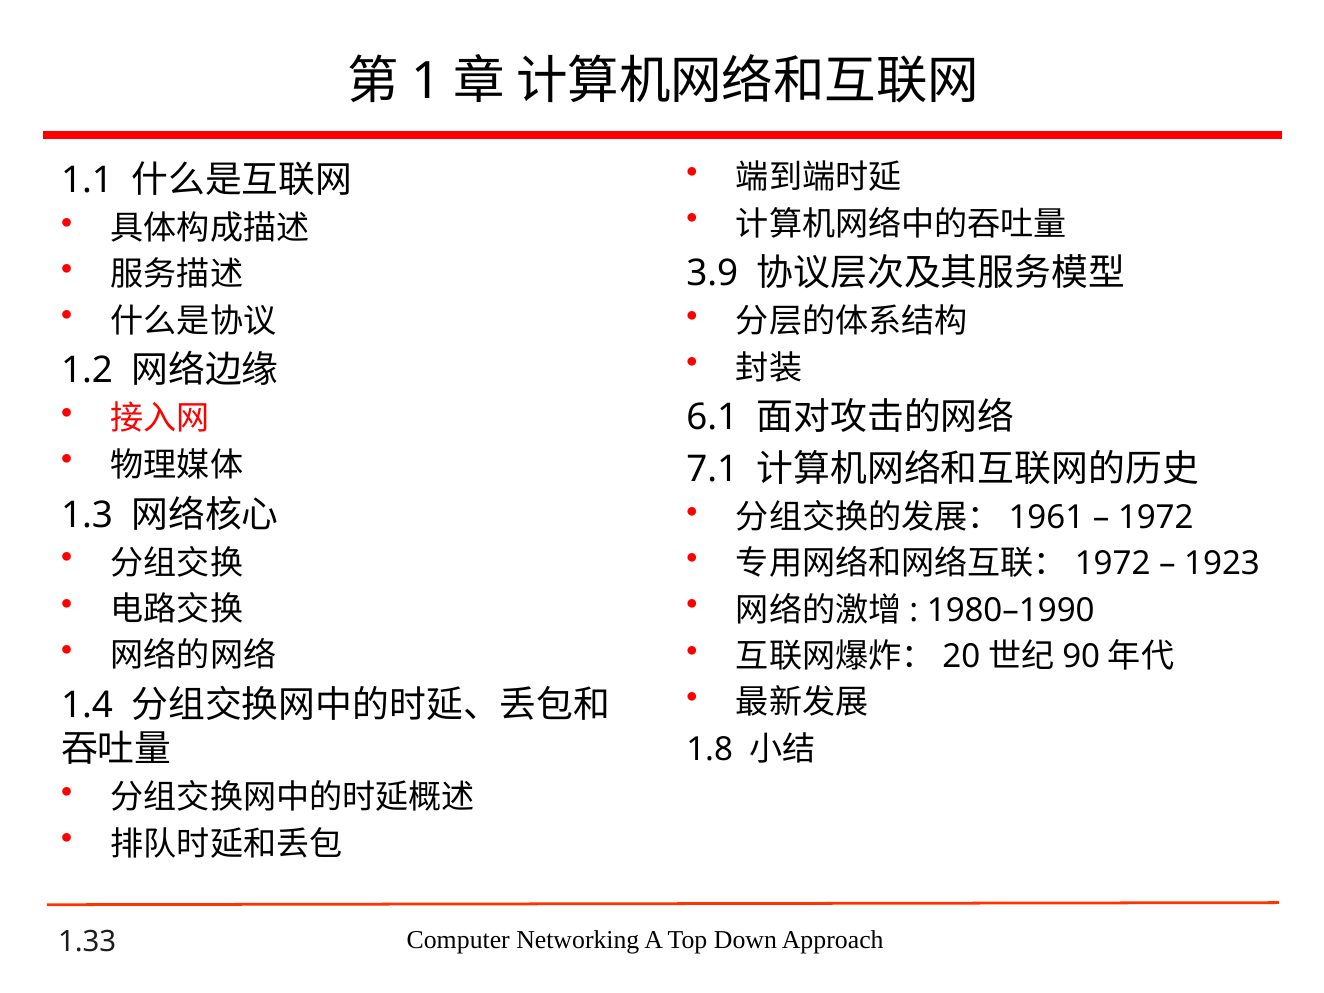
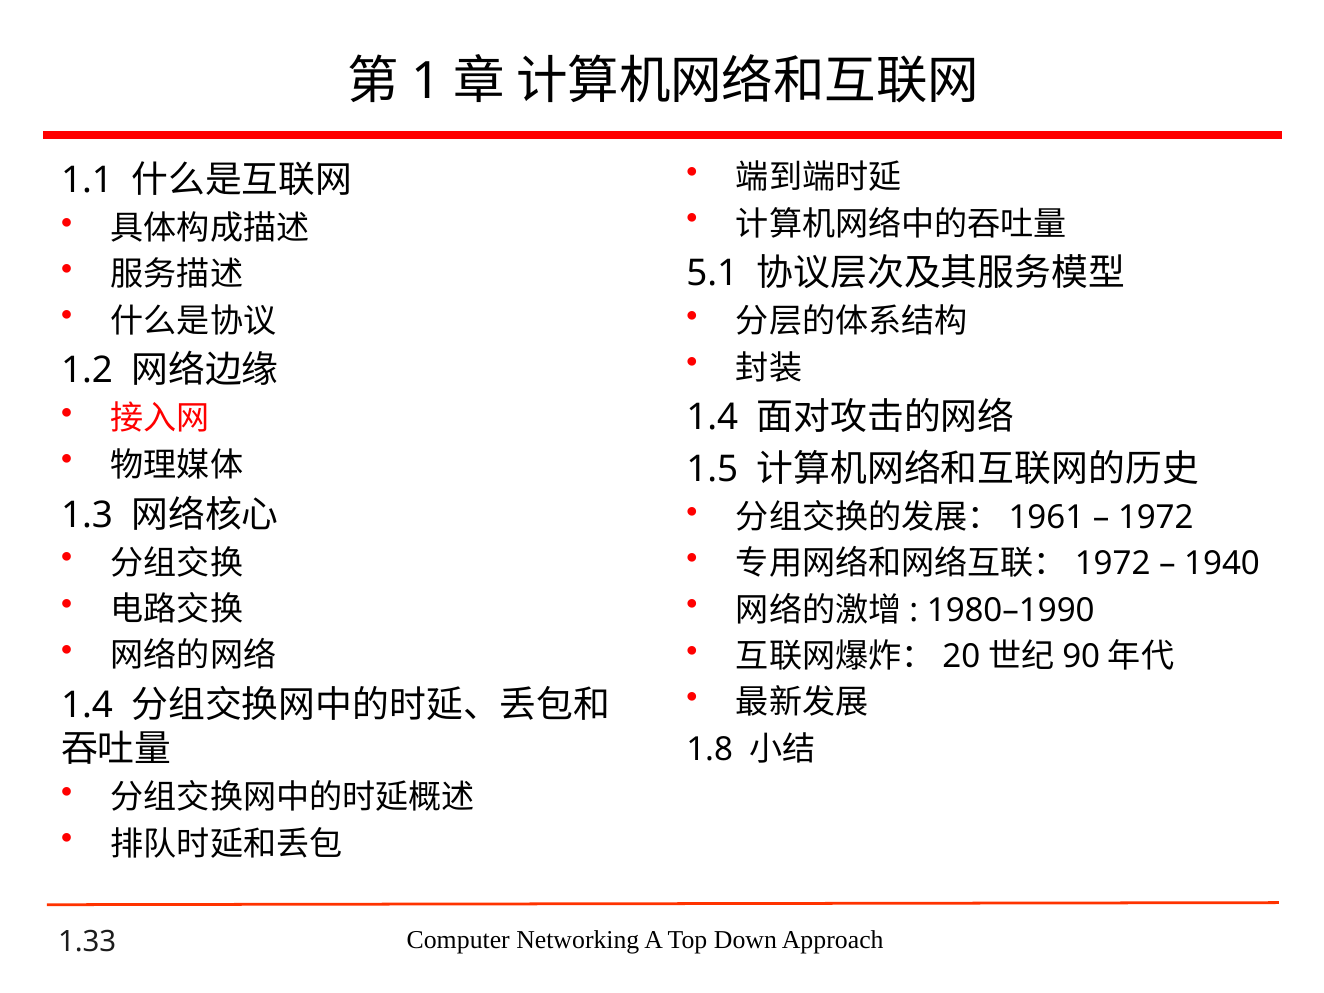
3.9: 3.9 -> 5.1
6.1 at (712, 418): 6.1 -> 1.4
7.1: 7.1 -> 1.5
1923: 1923 -> 1940
